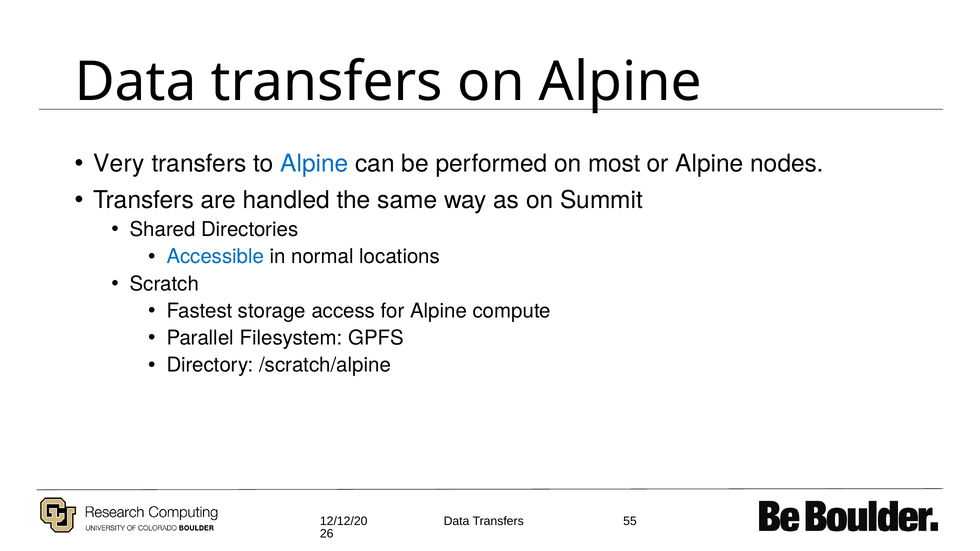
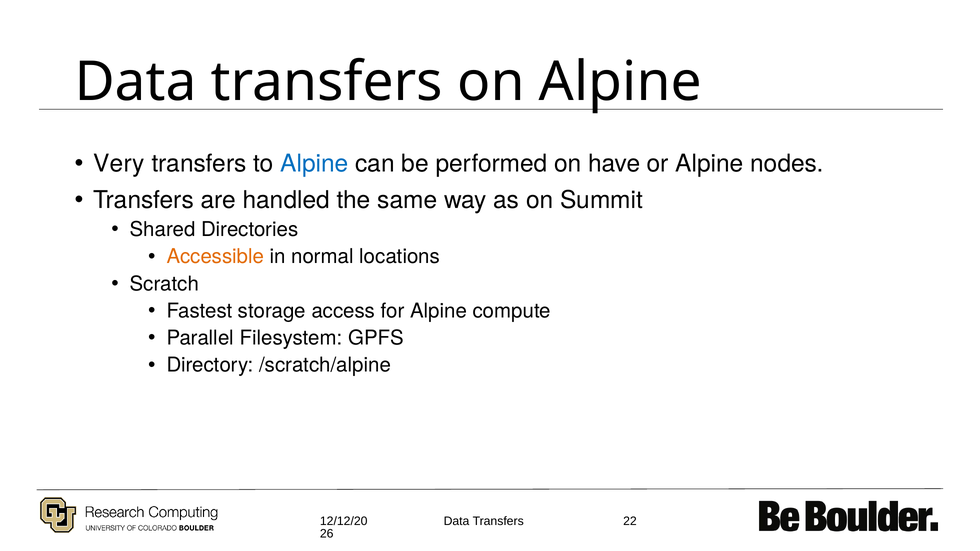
most: most -> have
Accessible colour: blue -> orange
55: 55 -> 22
